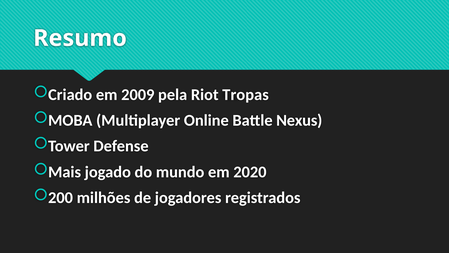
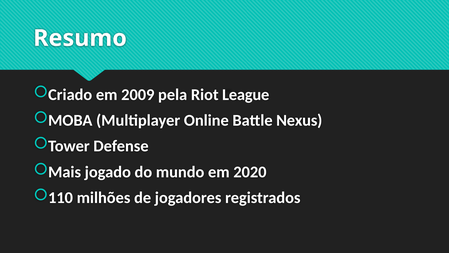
Tropas: Tropas -> League
200: 200 -> 110
